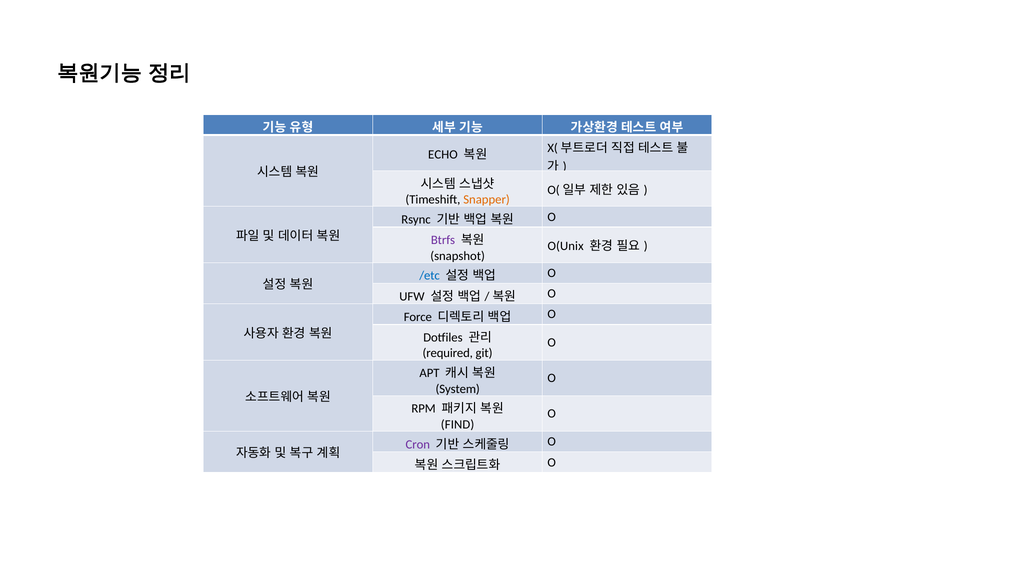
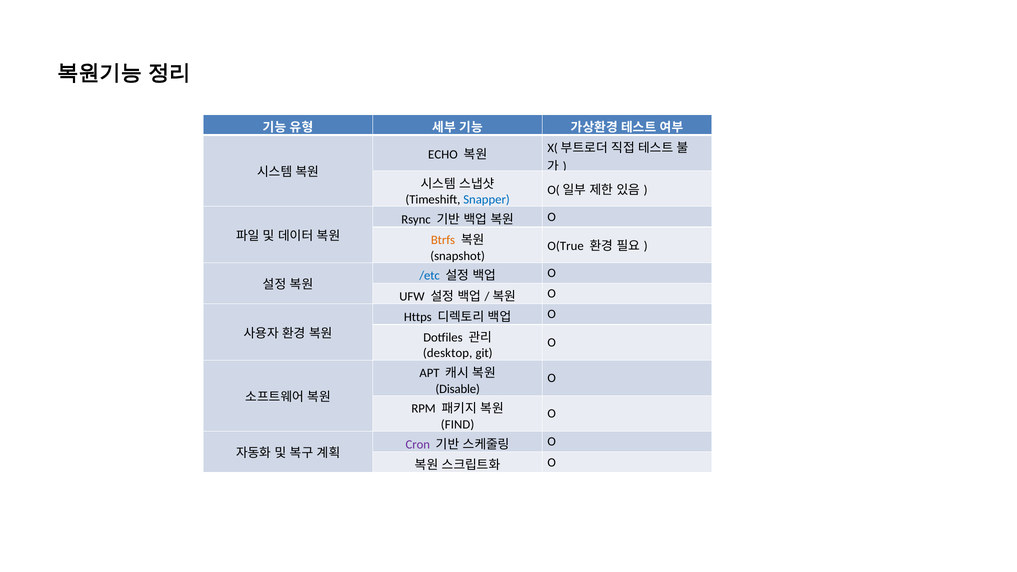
Snapper colour: orange -> blue
Btrfs colour: purple -> orange
O(Unix: O(Unix -> O(True
Force: Force -> Https
required: required -> desktop
System: System -> Disable
